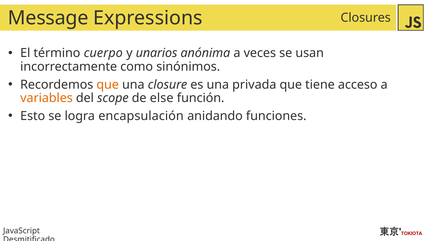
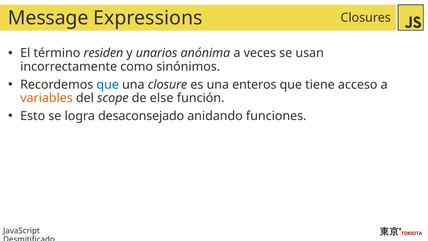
cuerpo: cuerpo -> residen
que at (108, 84) colour: orange -> blue
privada: privada -> enteros
encapsulación: encapsulación -> desaconsejado
